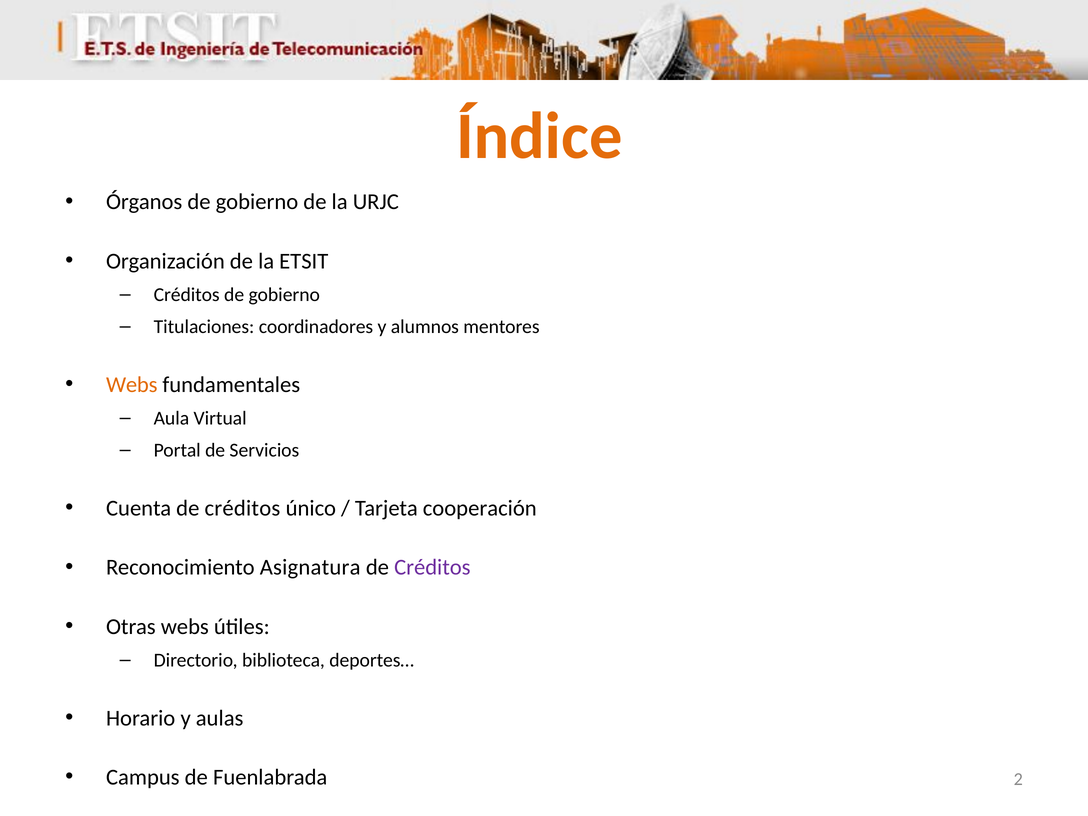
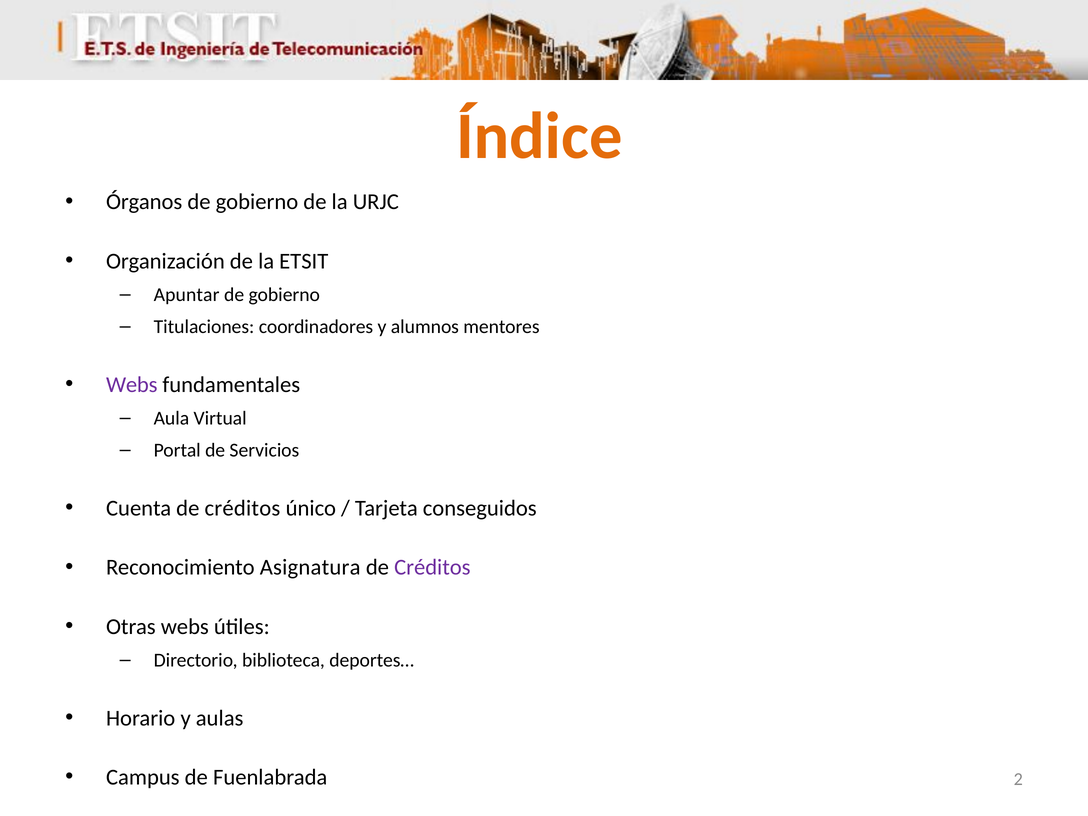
Créditos at (187, 295): Créditos -> Apuntar
Webs at (132, 385) colour: orange -> purple
cooperación: cooperación -> conseguidos
